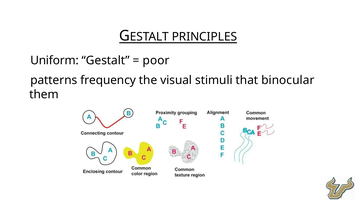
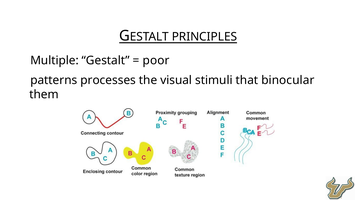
Uniform: Uniform -> Multiple
frequency: frequency -> processes
